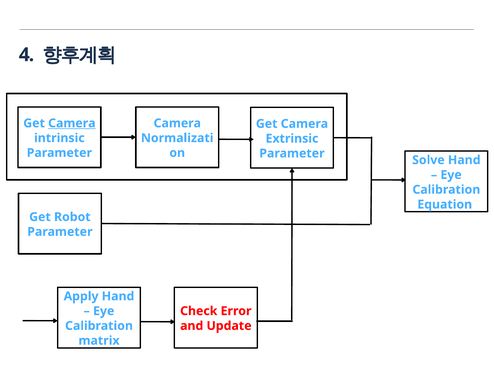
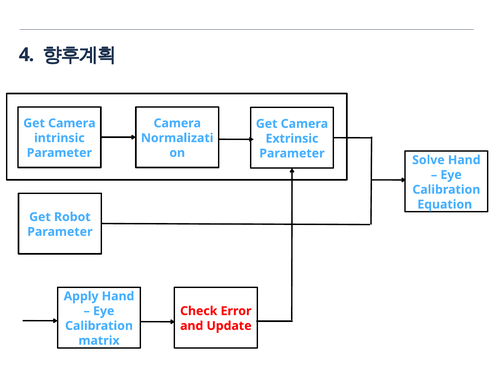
Camera at (72, 123) underline: present -> none
